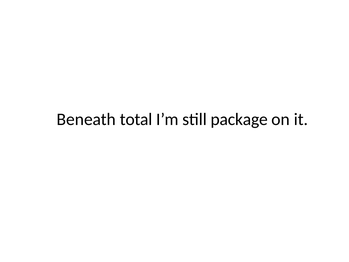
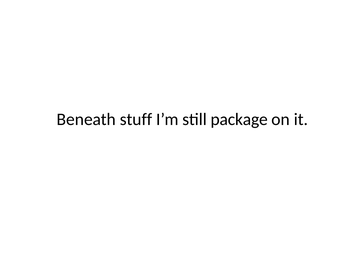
total: total -> stuff
